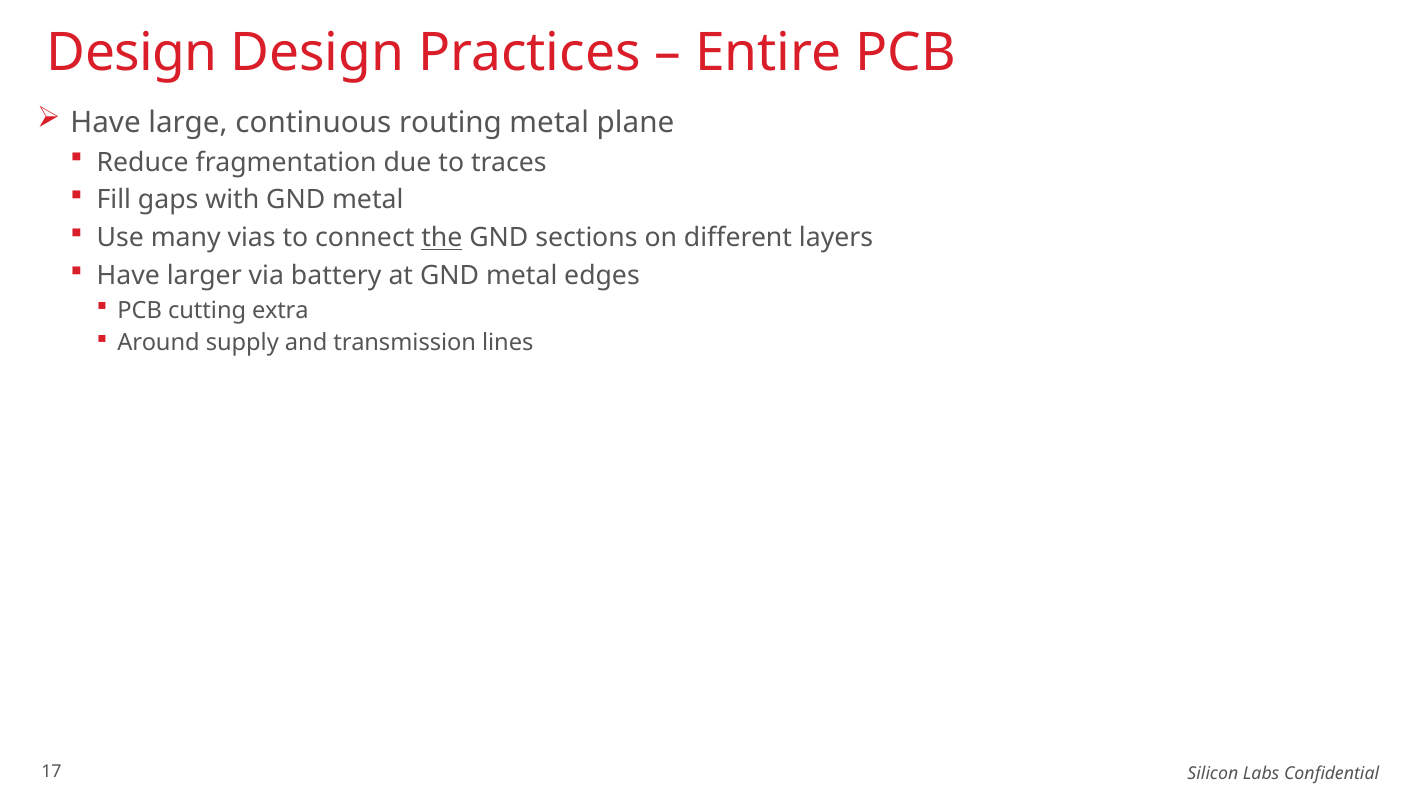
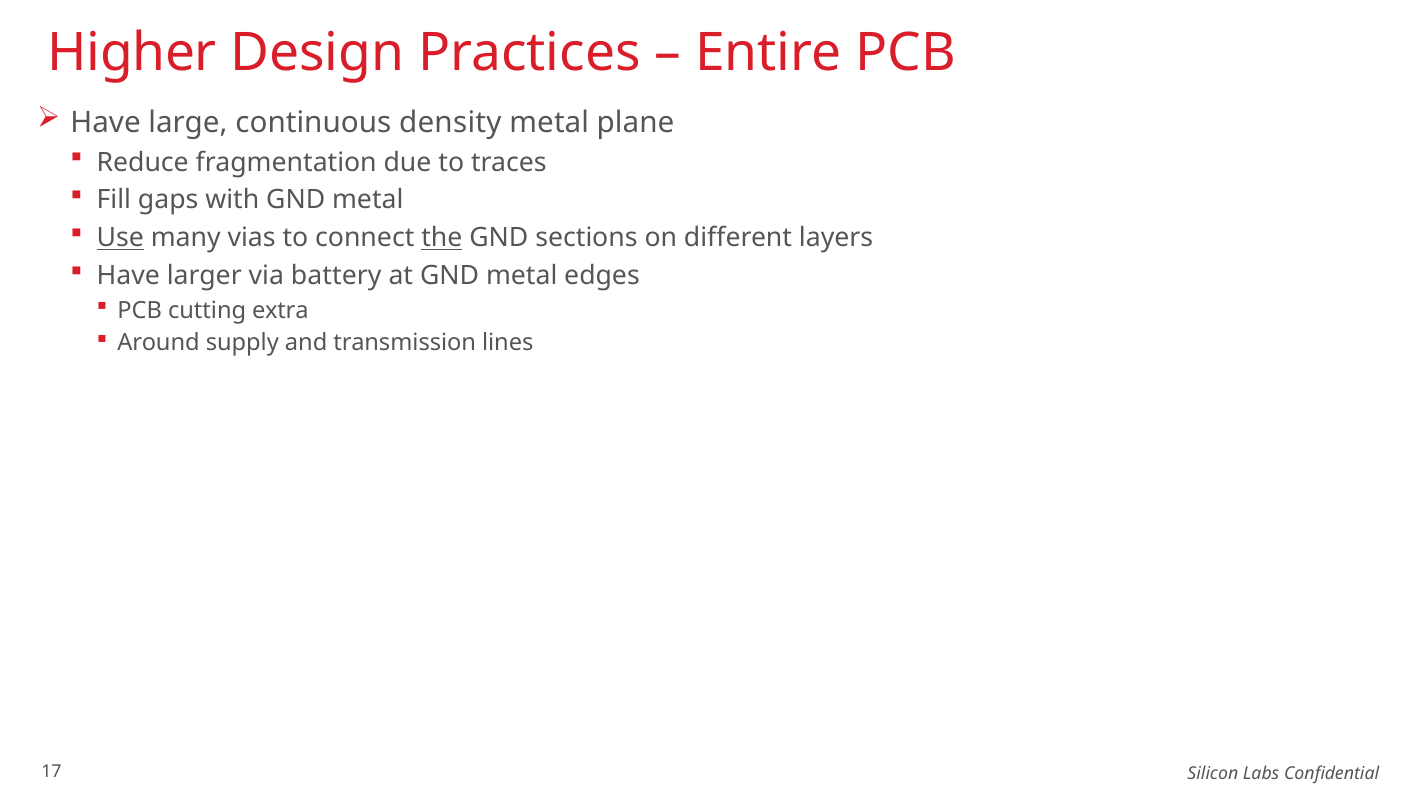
Design at (132, 53): Design -> Higher
routing: routing -> density
Use underline: none -> present
